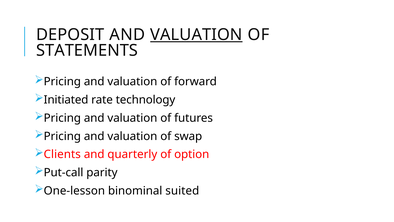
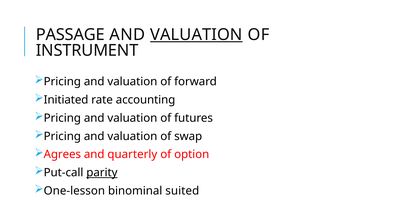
DEPOSIT: DEPOSIT -> PASSAGE
STATEMENTS: STATEMENTS -> INSTRUMENT
technology: technology -> accounting
Clients: Clients -> Agrees
parity underline: none -> present
